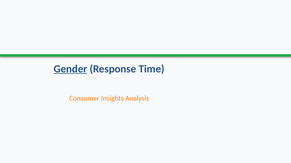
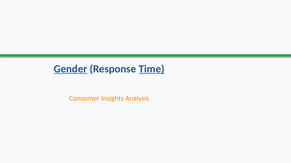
Time underline: none -> present
